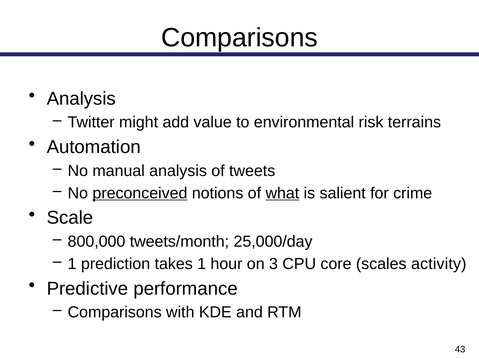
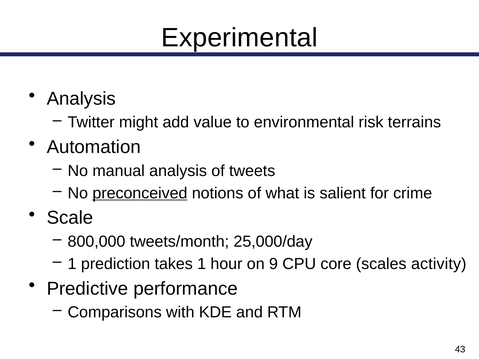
Comparisons at (239, 38): Comparisons -> Experimental
what underline: present -> none
3: 3 -> 9
